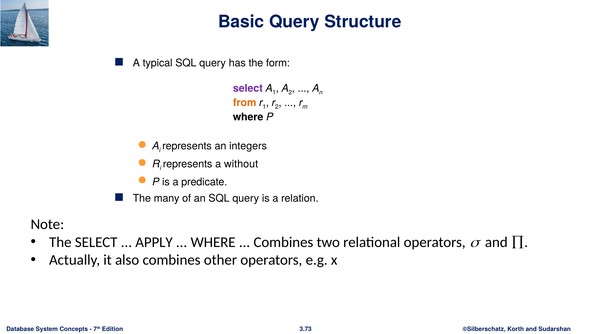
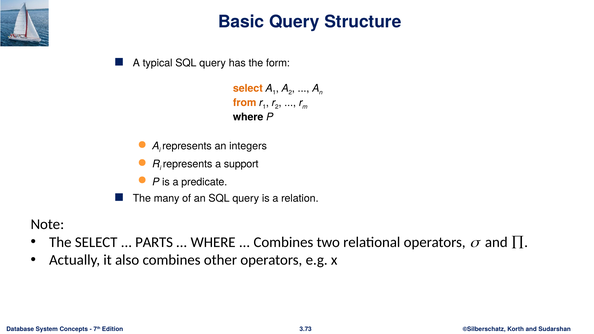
select at (248, 88) colour: purple -> orange
without: without -> support
APPLY: APPLY -> PARTS
